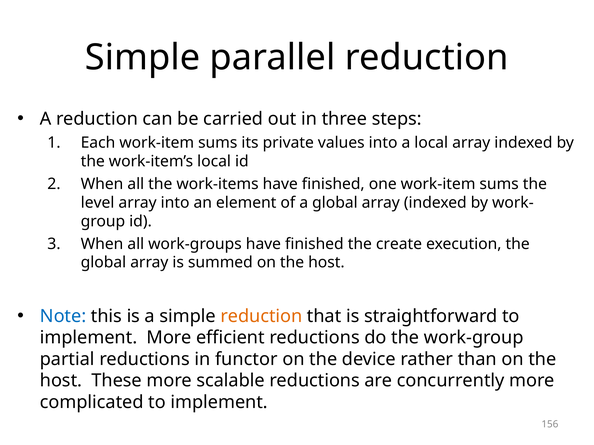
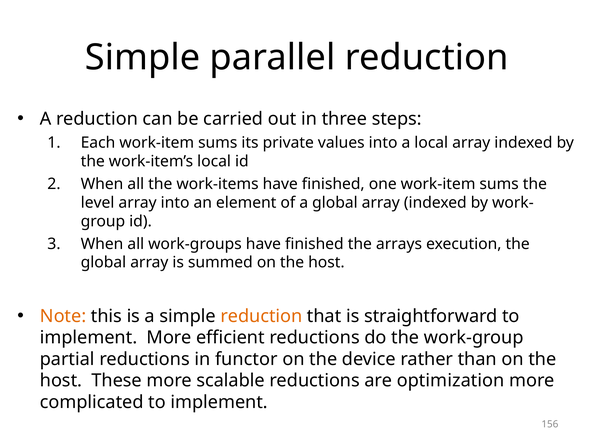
create: create -> arrays
Note colour: blue -> orange
concurrently: concurrently -> optimization
